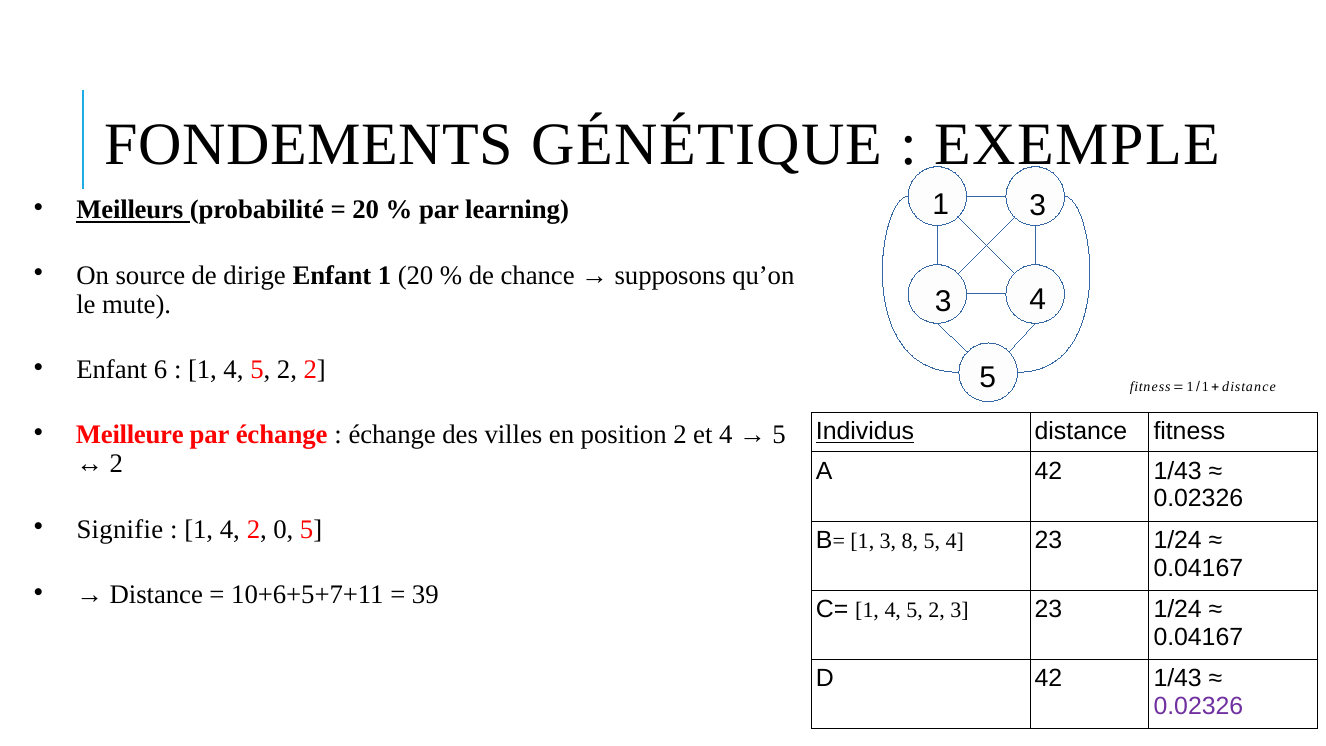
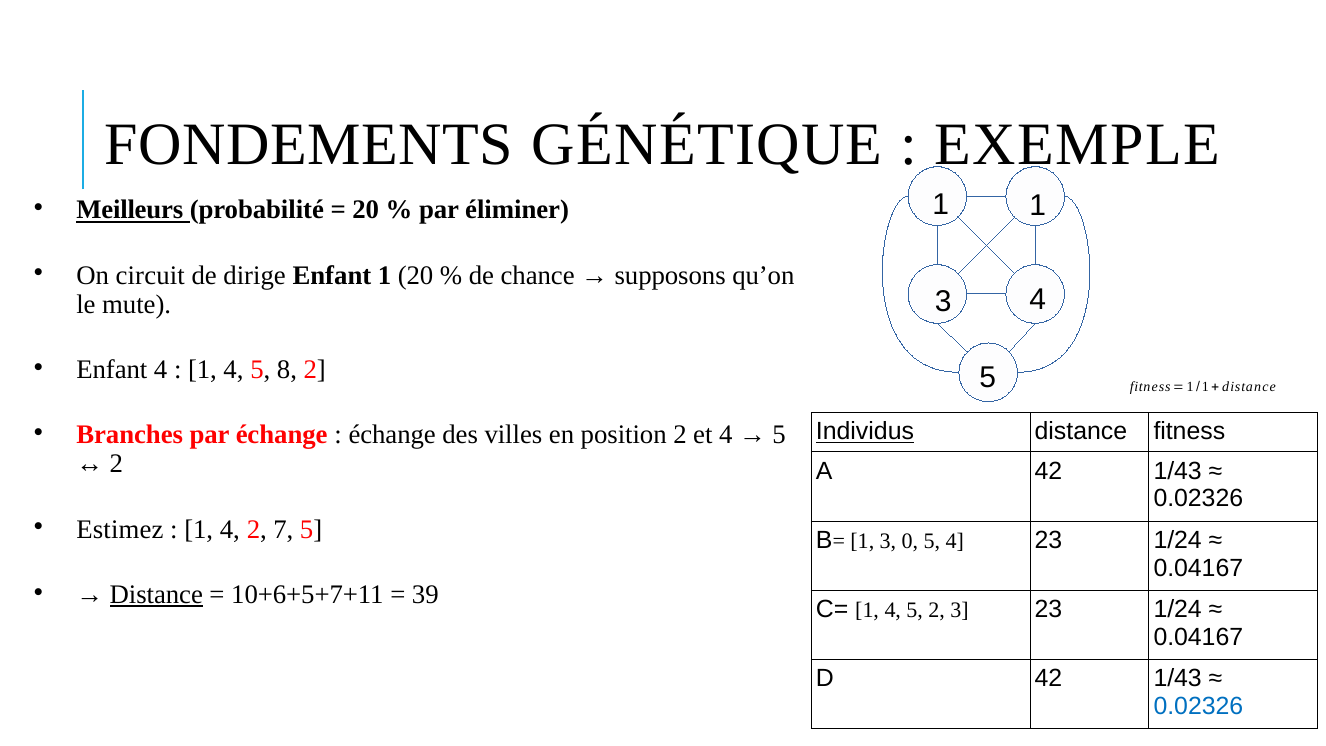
3 at (1038, 205): 3 -> 1
learning: learning -> éliminer
source: source -> circuit
Enfant 6: 6 -> 4
2 at (287, 370): 2 -> 8
Meilleure: Meilleure -> Branches
Signifie: Signifie -> Estimez
0: 0 -> 7
8: 8 -> 0
Distance at (156, 594) underline: none -> present
0.02326 at (1198, 706) colour: purple -> blue
